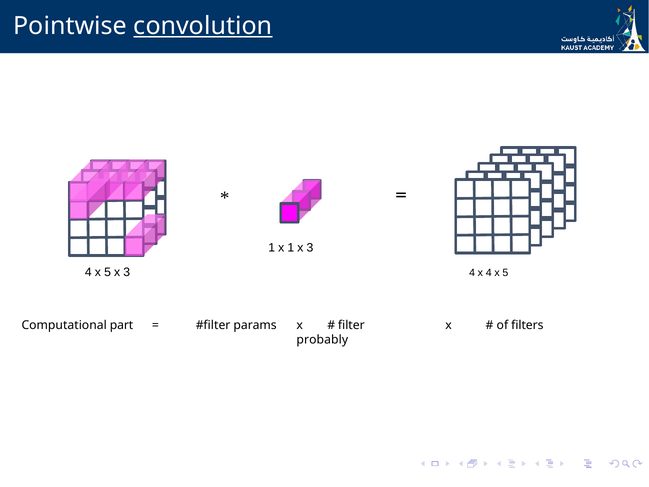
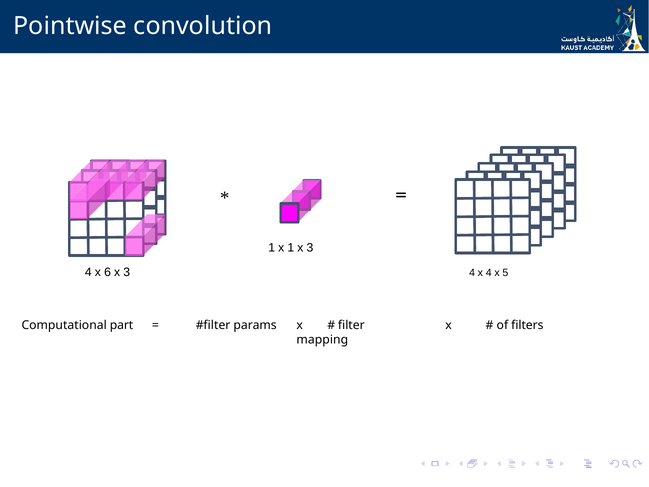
convolution underline: present -> none
5 at (108, 272): 5 -> 6
probably: probably -> mapping
